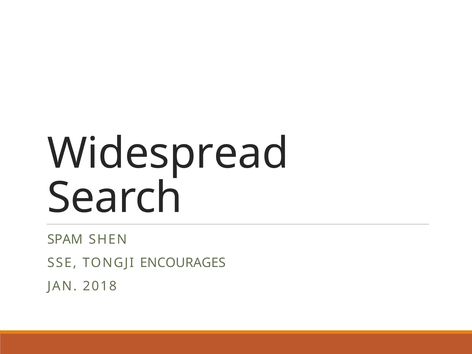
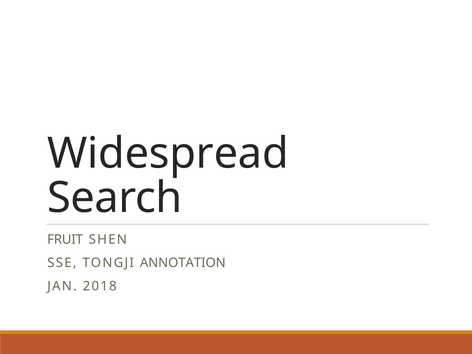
SPAM: SPAM -> FRUIT
ENCOURAGES: ENCOURAGES -> ANNOTATION
